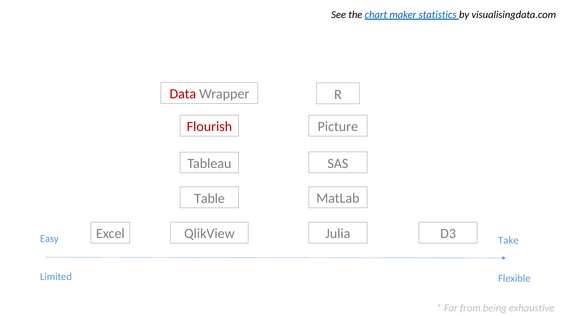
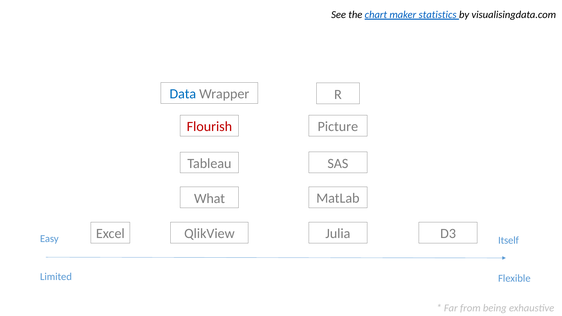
Data colour: red -> blue
Table: Table -> What
Take: Take -> Itself
